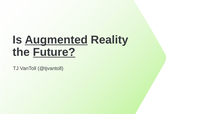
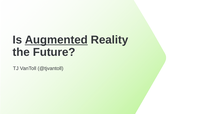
Future underline: present -> none
